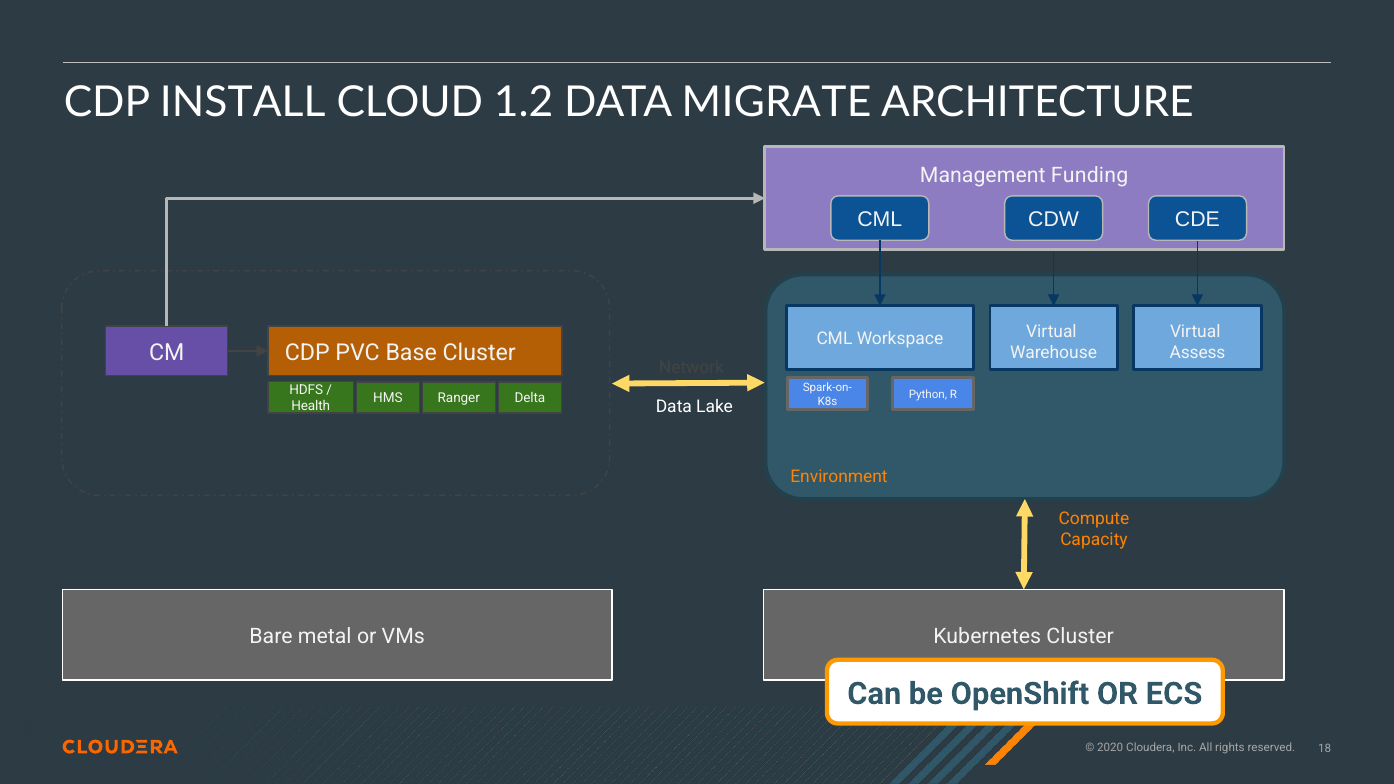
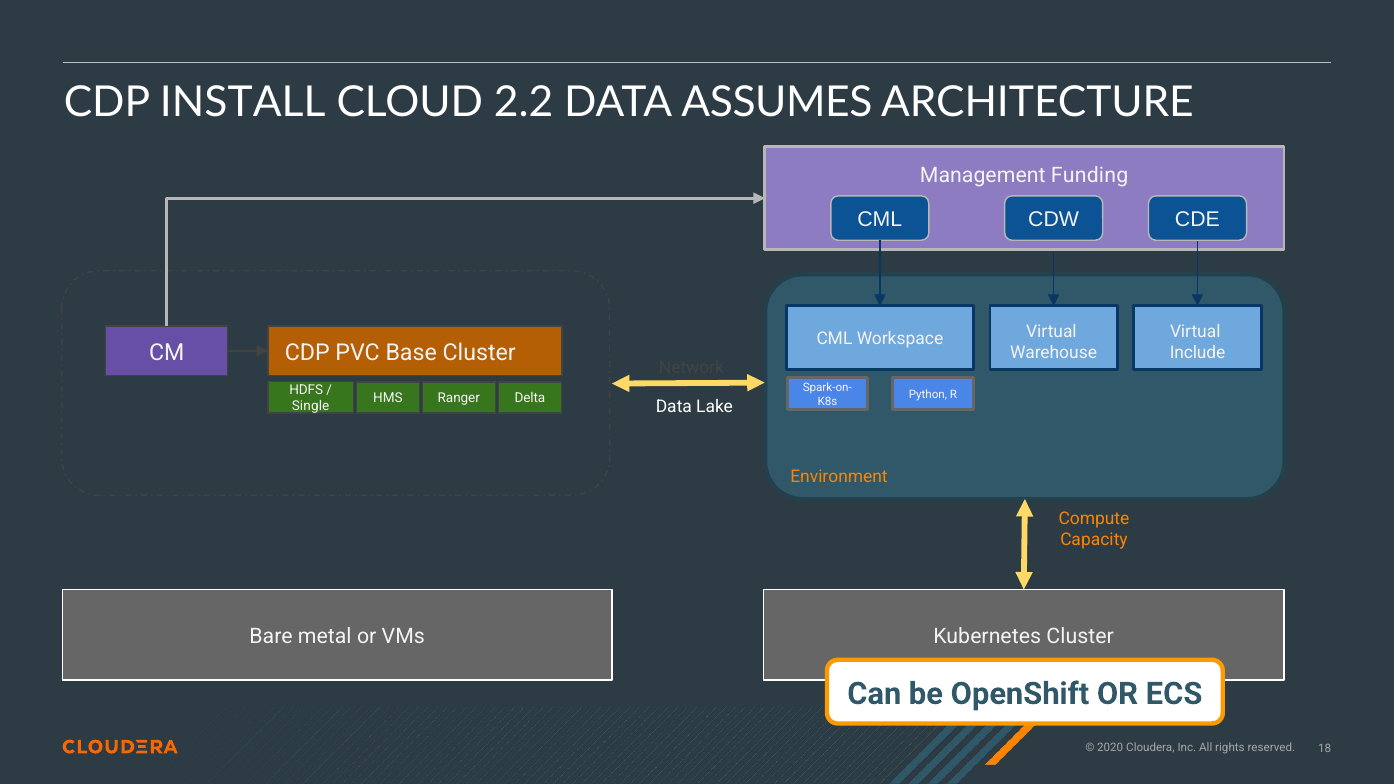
1.2: 1.2 -> 2.2
MIGRATE: MIGRATE -> ASSUMES
Assess: Assess -> Include
Health: Health -> Single
